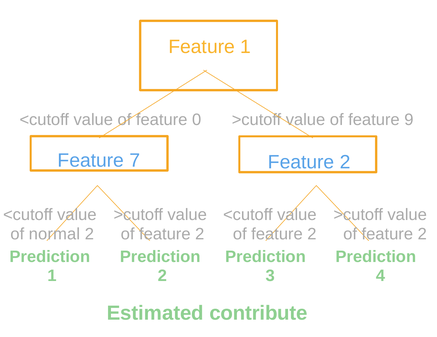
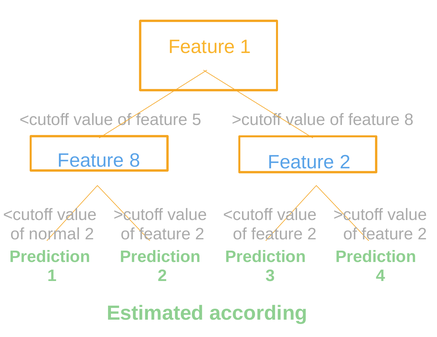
0: 0 -> 5
of feature 9: 9 -> 8
7 at (135, 161): 7 -> 8
contribute: contribute -> according
